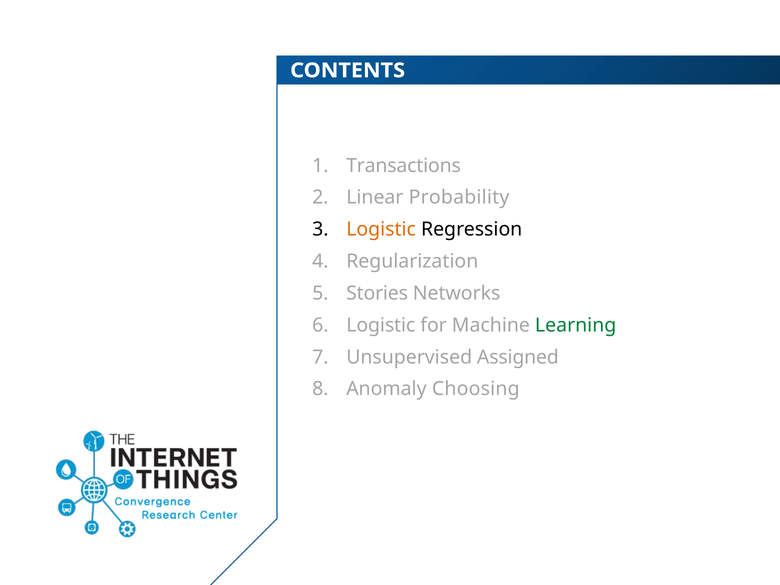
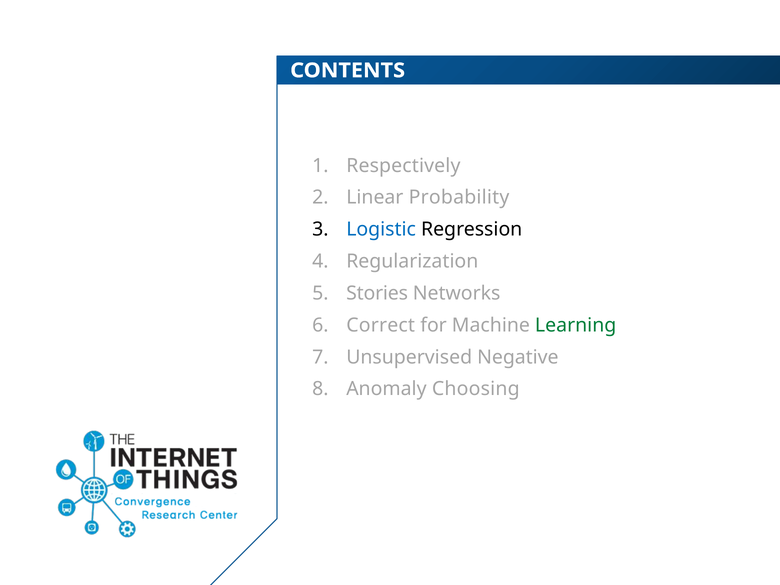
Transactions: Transactions -> Respectively
Logistic at (381, 229) colour: orange -> blue
Logistic at (381, 325): Logistic -> Correct
Assigned: Assigned -> Negative
